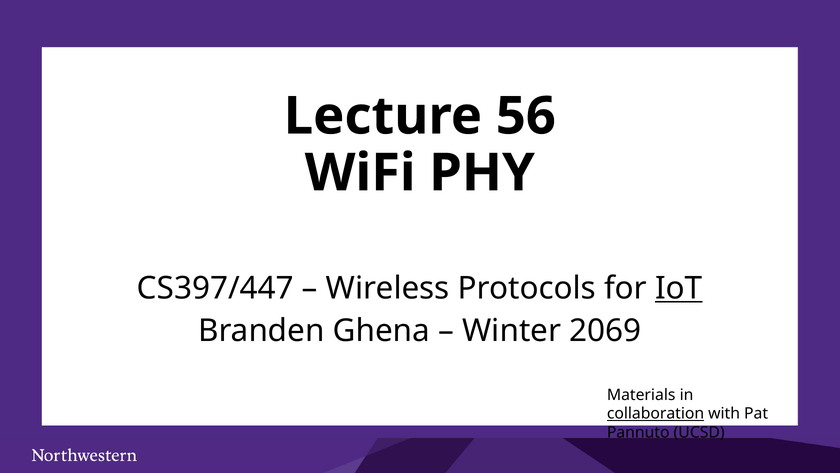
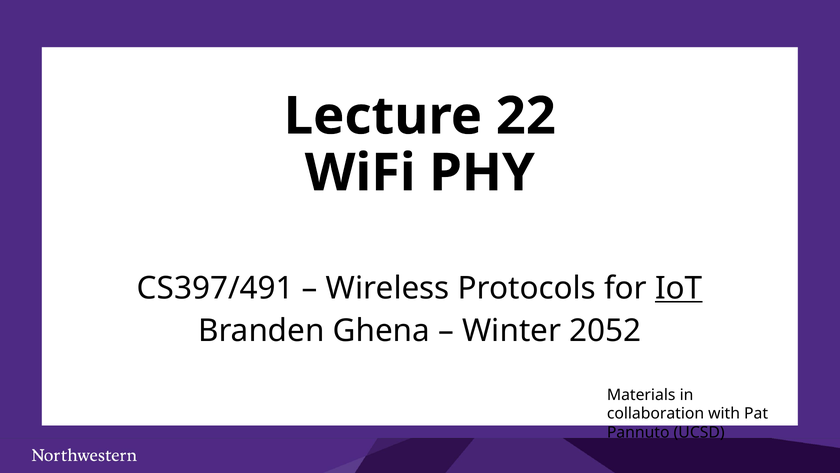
56: 56 -> 22
CS397/447: CS397/447 -> CS397/491
2069: 2069 -> 2052
collaboration underline: present -> none
